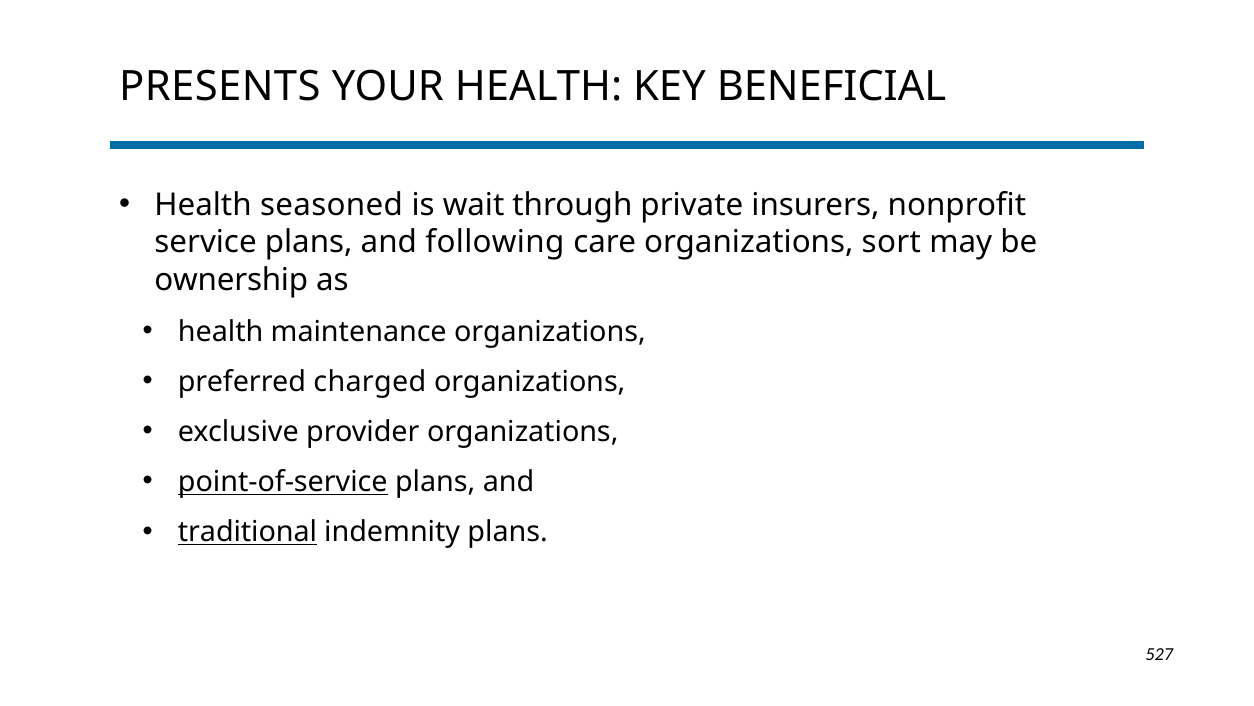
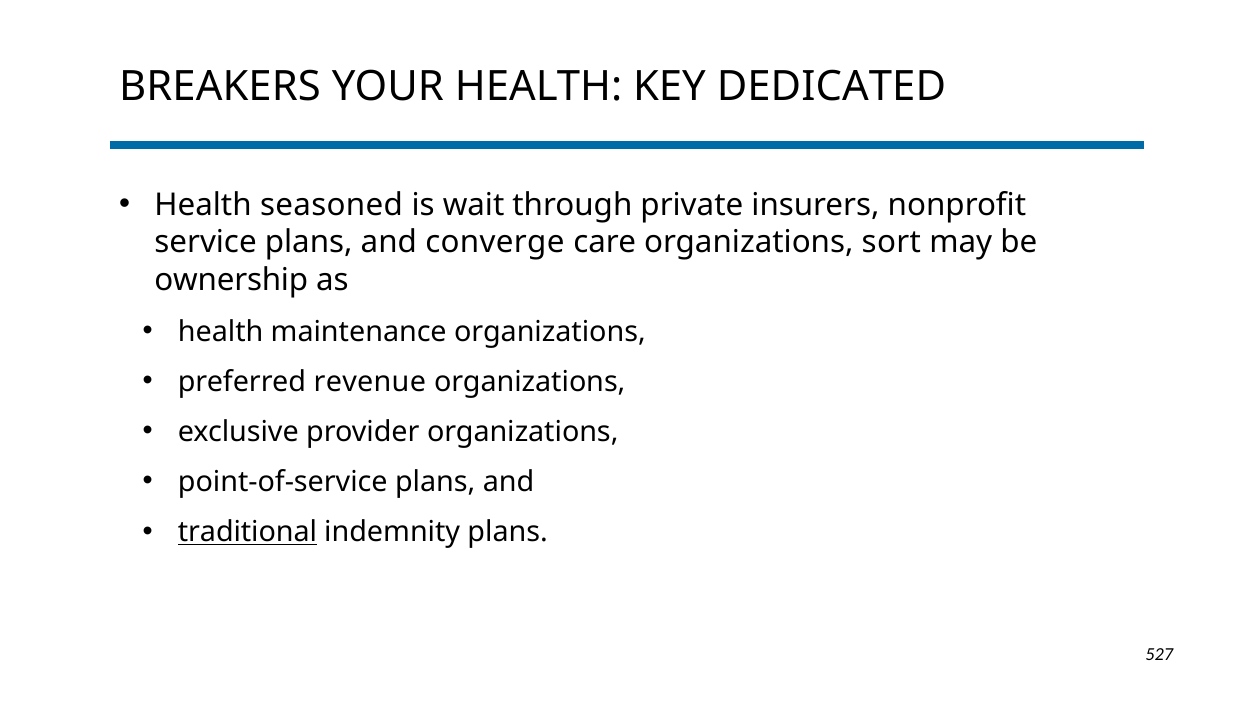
PRESENTS: PRESENTS -> BREAKERS
BENEFICIAL: BENEFICIAL -> DEDICATED
following: following -> converge
charged: charged -> revenue
point-of-service underline: present -> none
